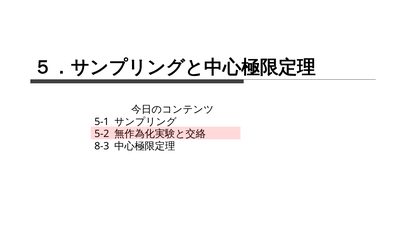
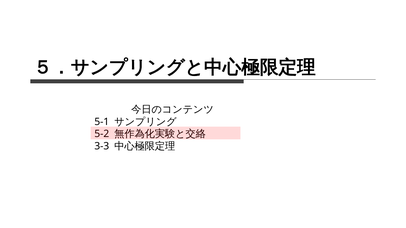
8-3: 8-3 -> 3-3
